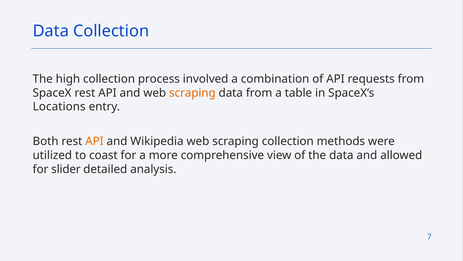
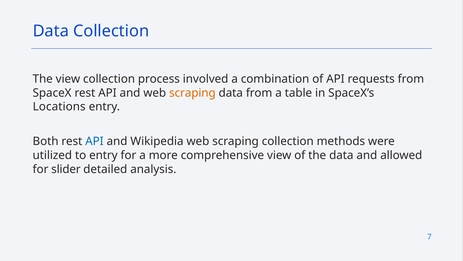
The high: high -> view
API at (94, 141) colour: orange -> blue
to coast: coast -> entry
